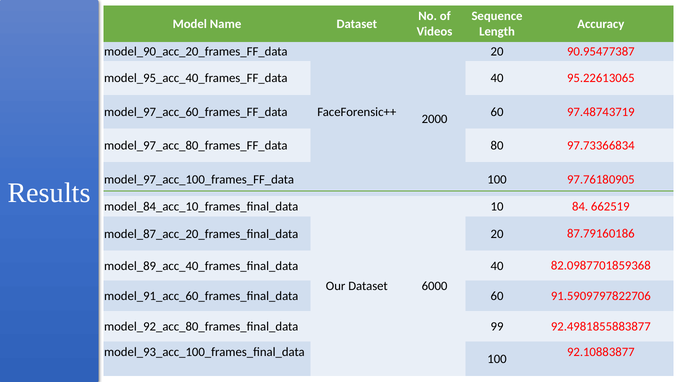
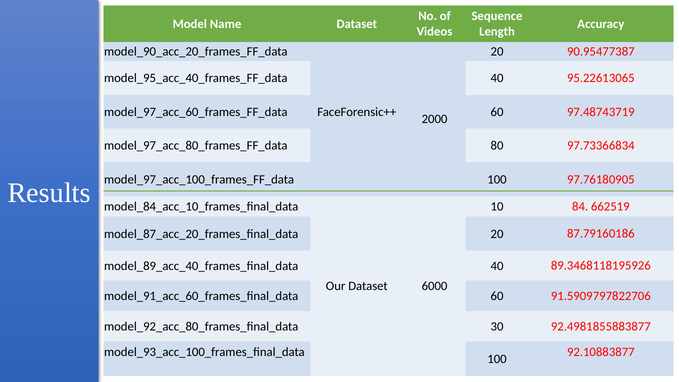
82.0987701859368: 82.0987701859368 -> 89.3468118195926
99: 99 -> 30
